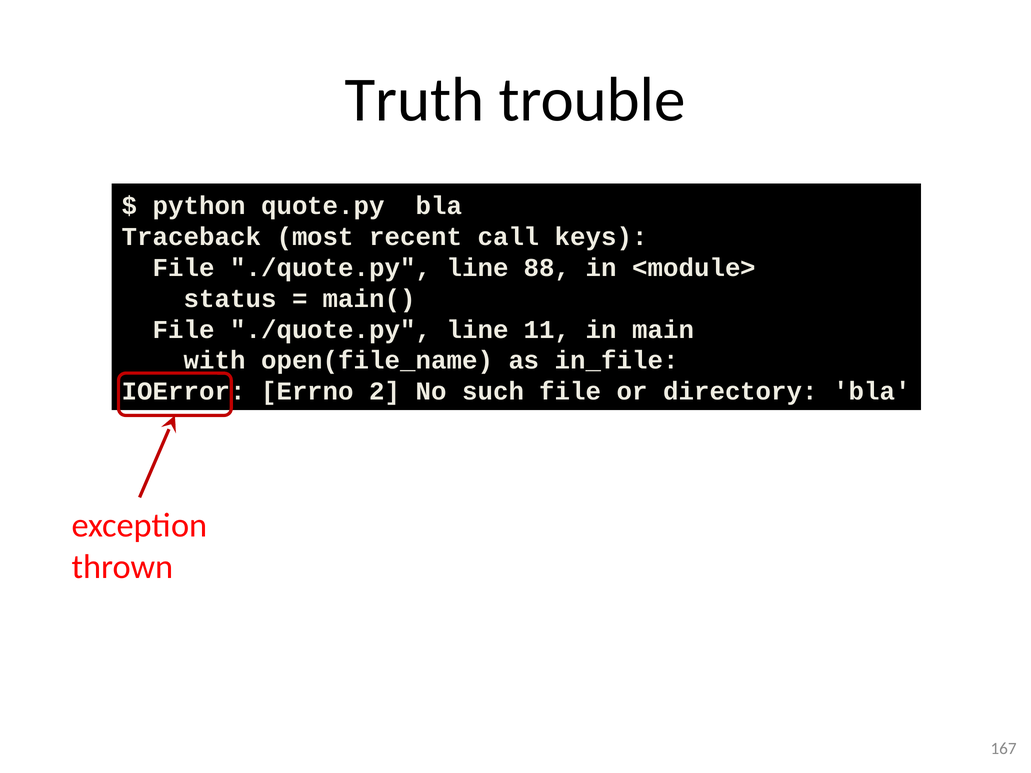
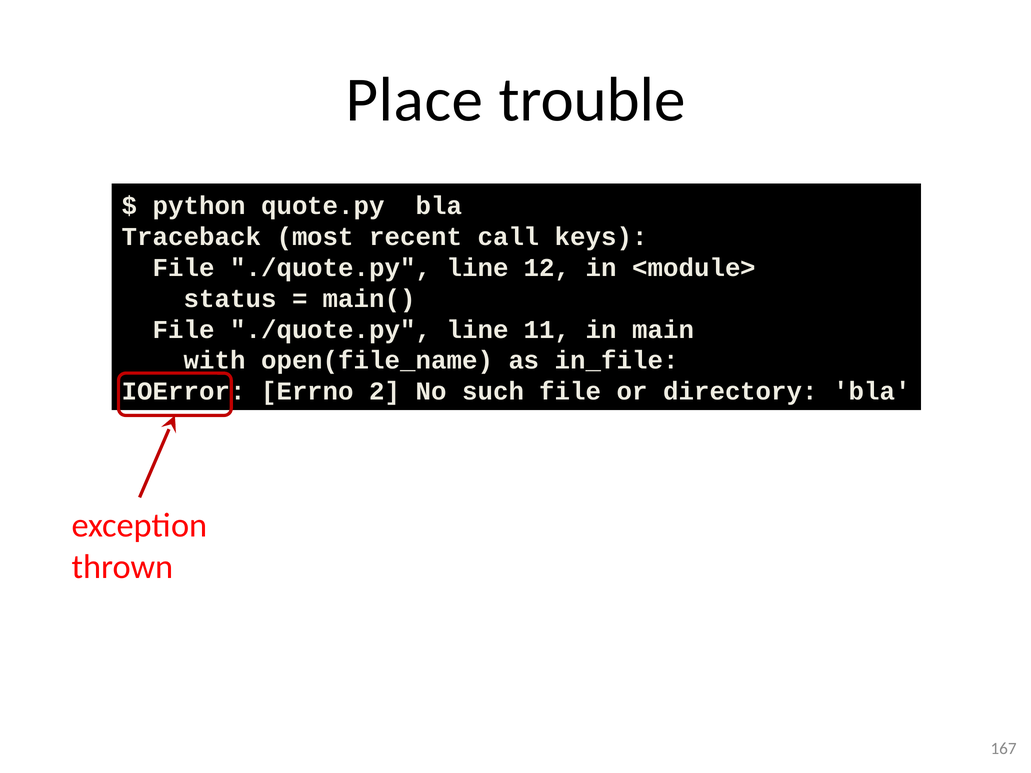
Truth: Truth -> Place
88: 88 -> 12
